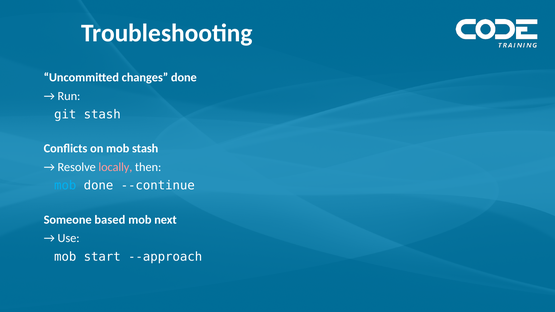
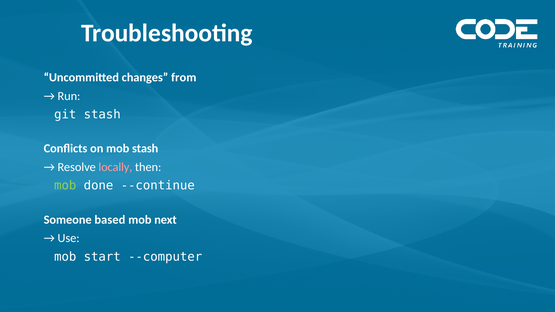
changes done: done -> from
mob at (65, 186) colour: light blue -> light green
--approach: --approach -> --computer
